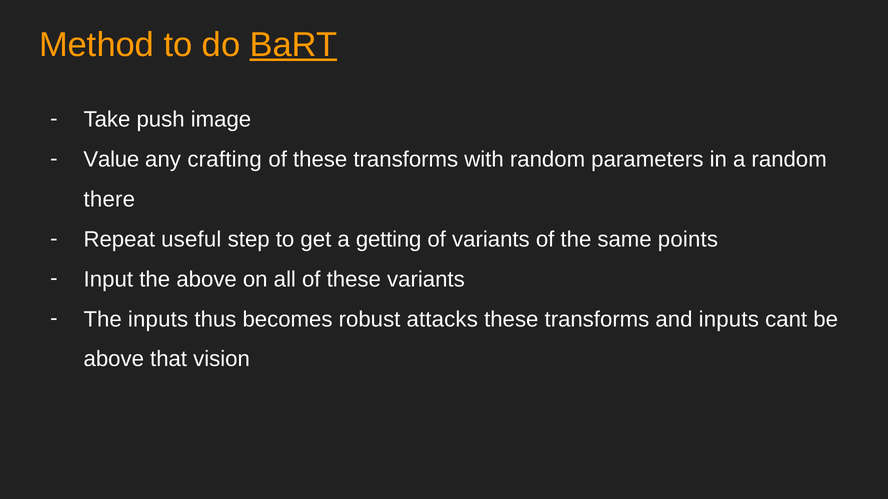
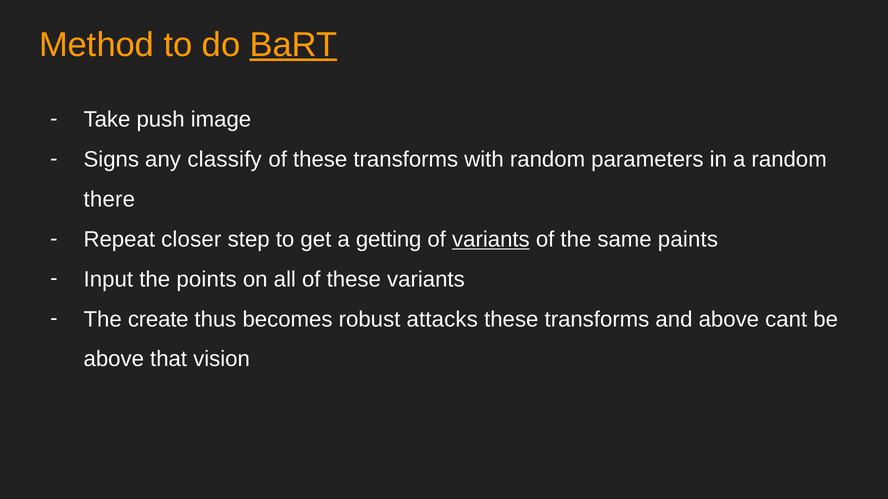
Value: Value -> Signs
crafting: crafting -> classify
useful: useful -> closer
variants at (491, 240) underline: none -> present
points: points -> paints
the above: above -> points
The inputs: inputs -> create
and inputs: inputs -> above
